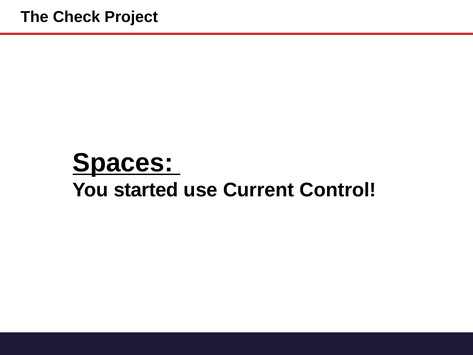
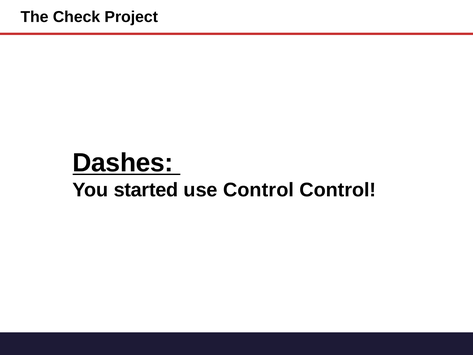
Spaces: Spaces -> Dashes
use Current: Current -> Control
